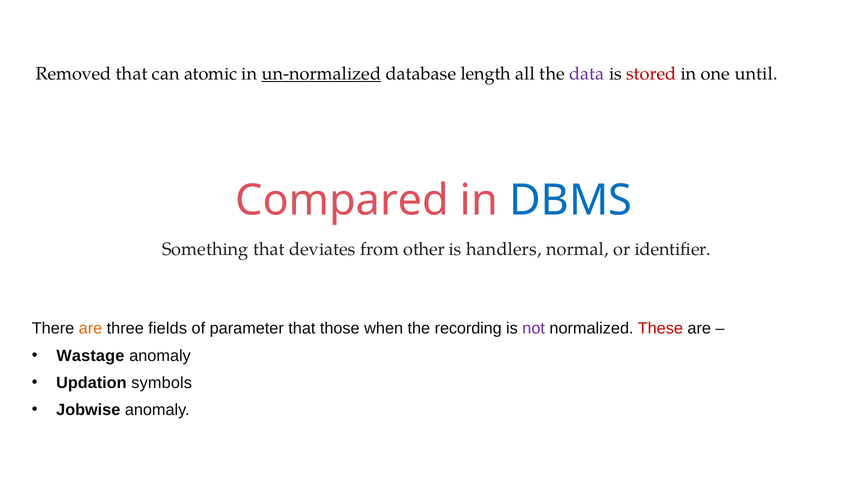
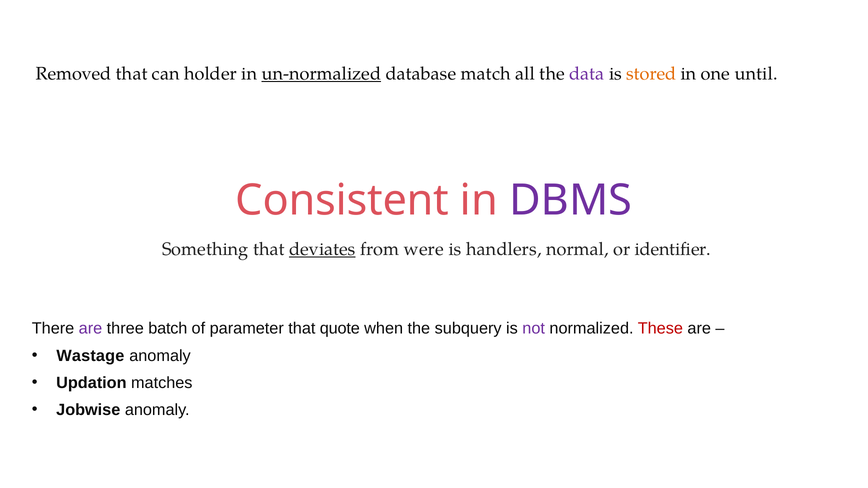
atomic: atomic -> holder
length: length -> match
stored colour: red -> orange
Compared: Compared -> Consistent
DBMS colour: blue -> purple
deviates underline: none -> present
other: other -> were
are at (90, 329) colour: orange -> purple
fields: fields -> batch
those: those -> quote
recording: recording -> subquery
symbols: symbols -> matches
